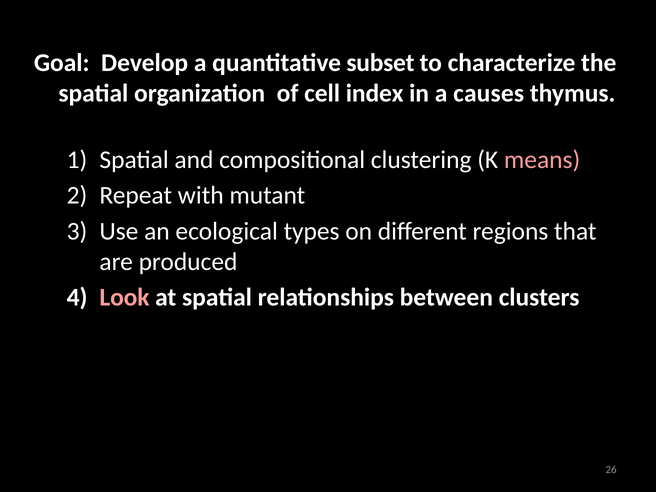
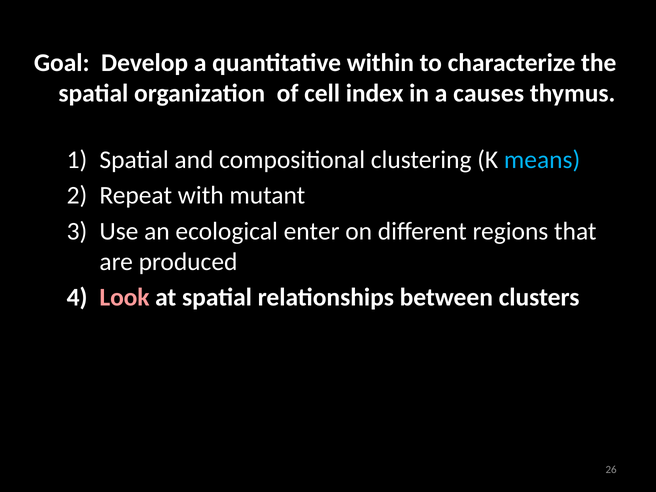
subset: subset -> within
means colour: pink -> light blue
types: types -> enter
